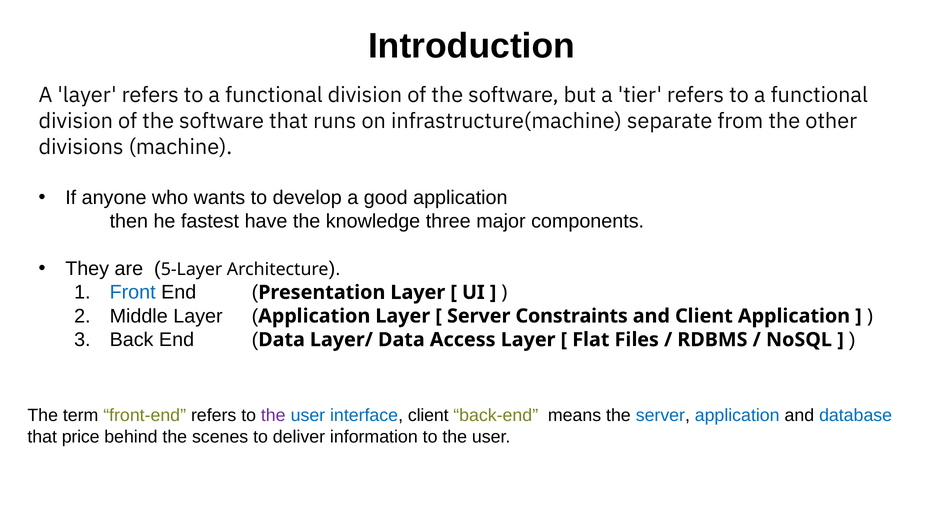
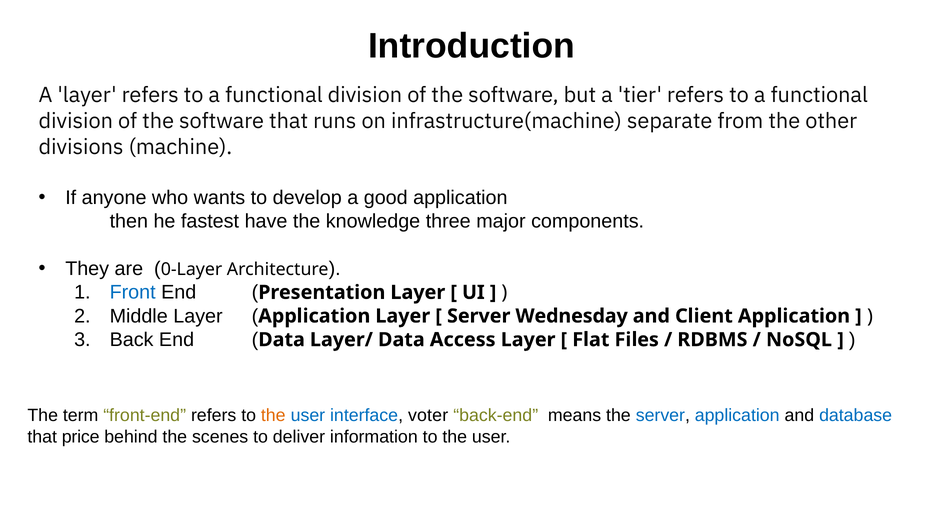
5-Layer: 5-Layer -> 0-Layer
Constraints: Constraints -> Wednesday
the at (273, 416) colour: purple -> orange
interface client: client -> voter
